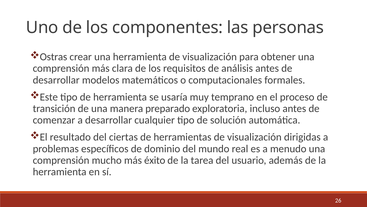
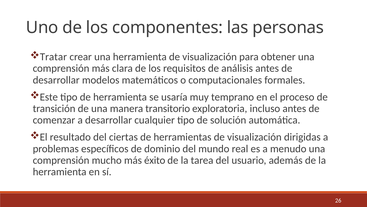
Ostras: Ostras -> Tratar
preparado: preparado -> transitorio
